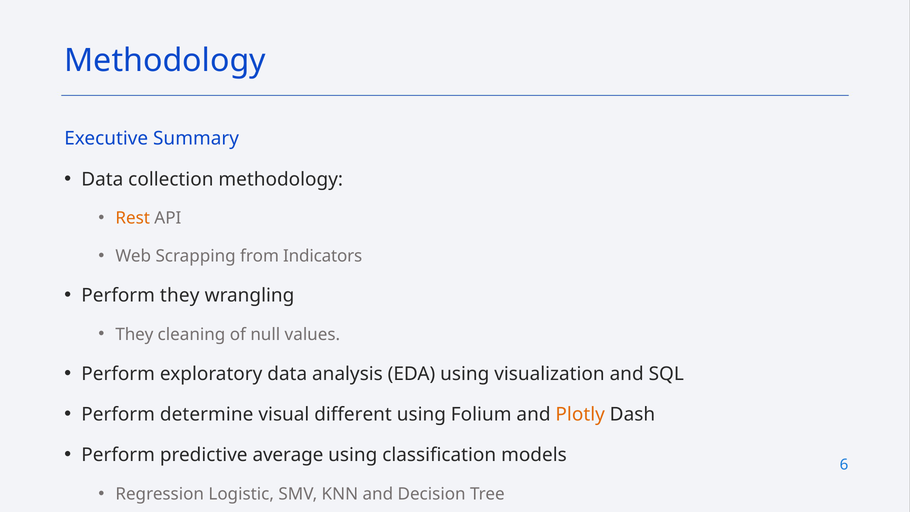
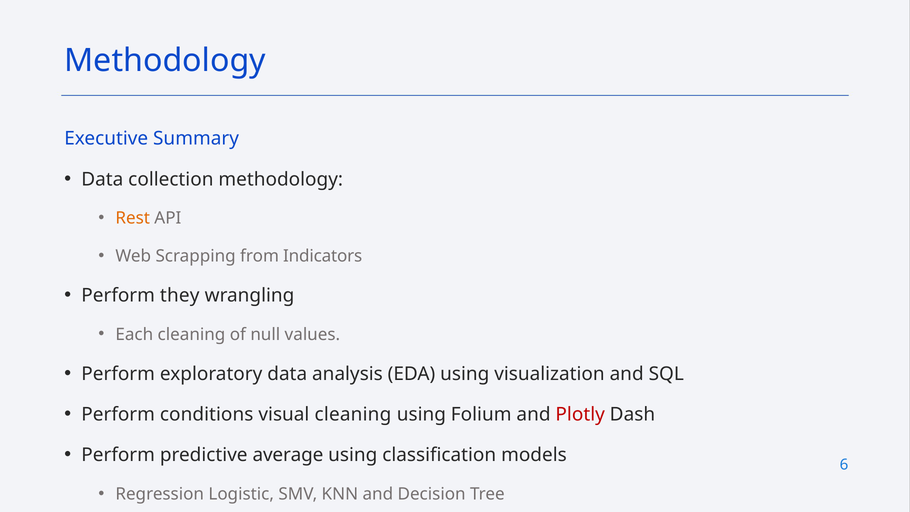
They at (134, 334): They -> Each
determine: determine -> conditions
visual different: different -> cleaning
Plotly colour: orange -> red
